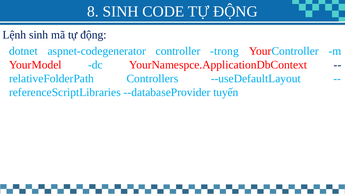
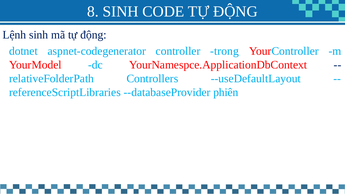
tuyến: tuyến -> phiên
